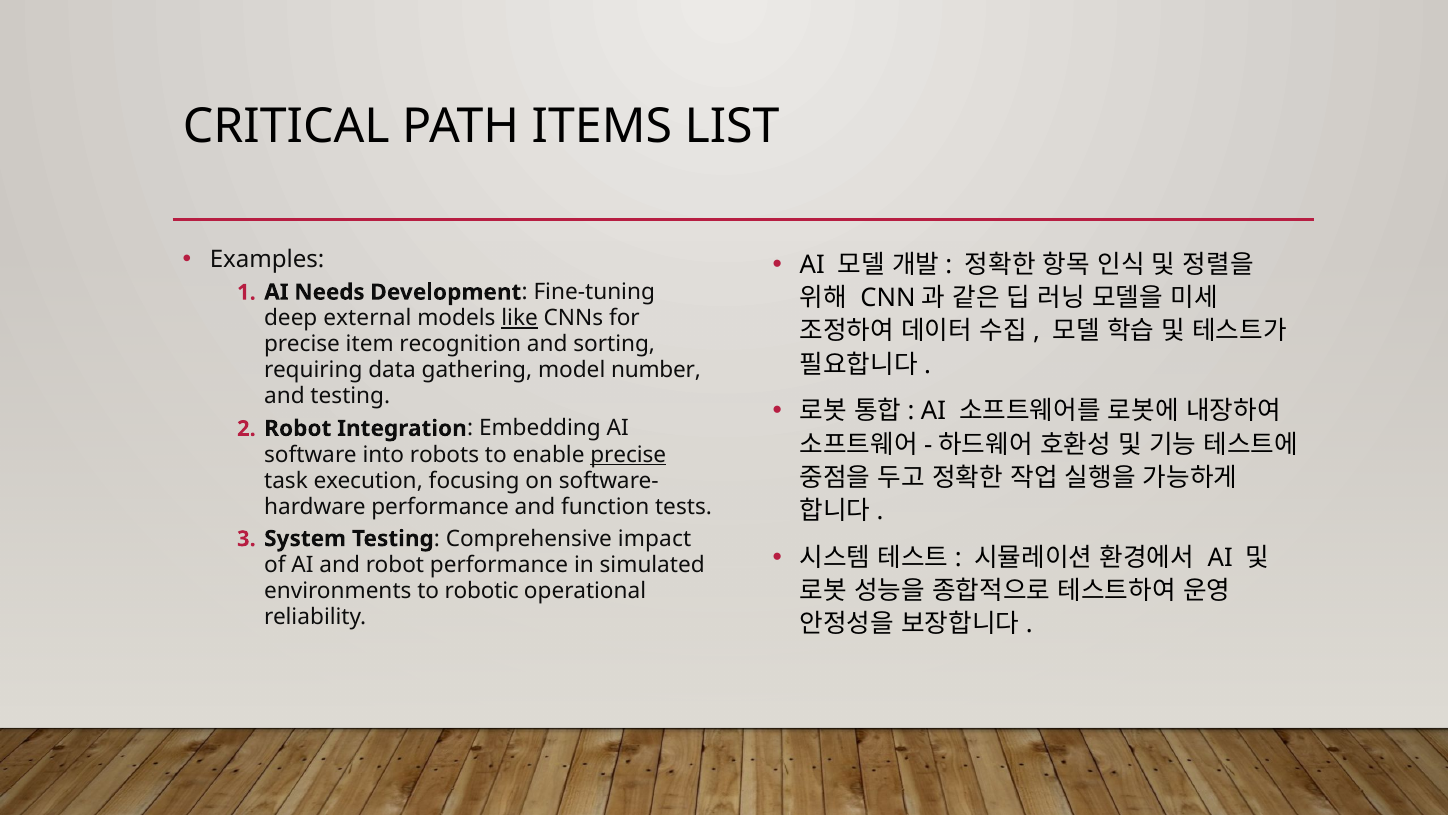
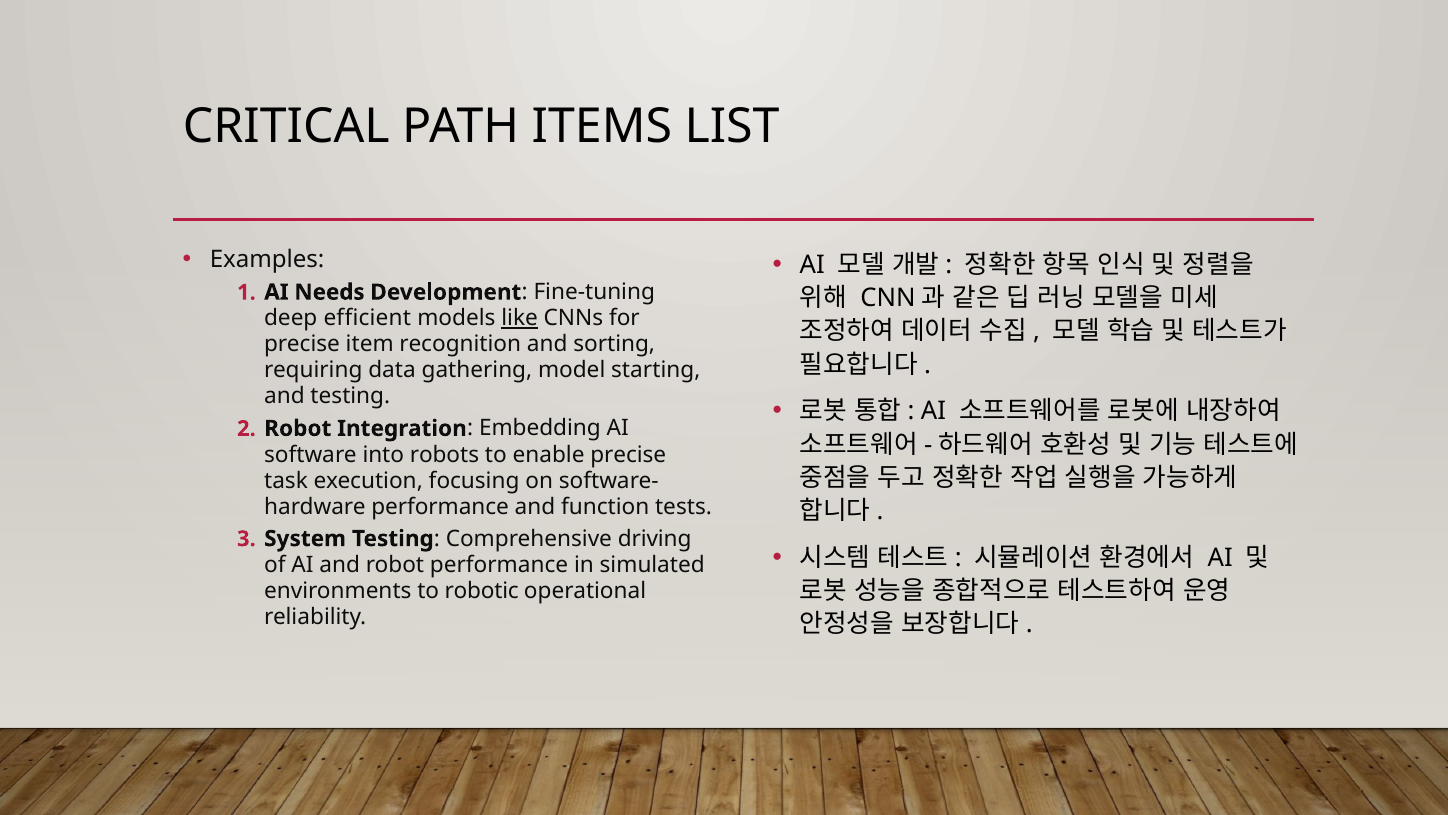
external: external -> efficient
number: number -> starting
precise at (628, 454) underline: present -> none
impact: impact -> driving
